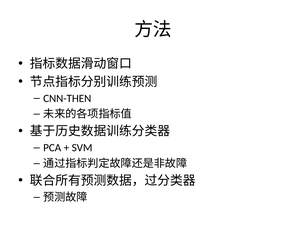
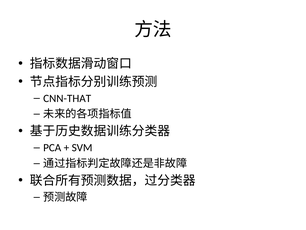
CNN-THEN: CNN-THEN -> CNN-THAT
